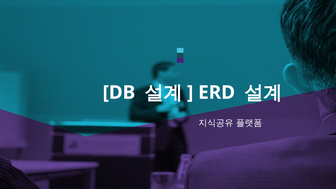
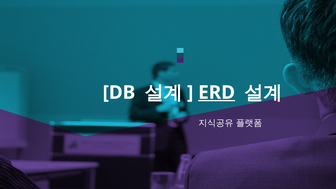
ERD underline: none -> present
